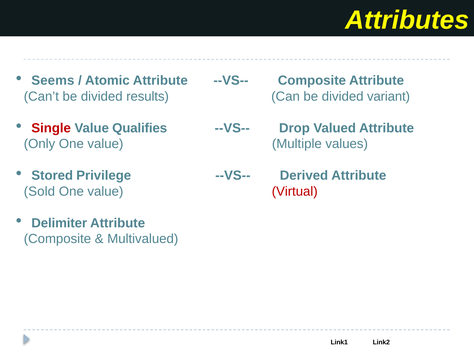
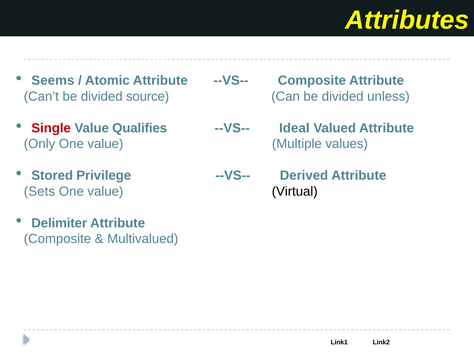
results: results -> source
variant: variant -> unless
Drop: Drop -> Ideal
Sold: Sold -> Sets
Virtual colour: red -> black
